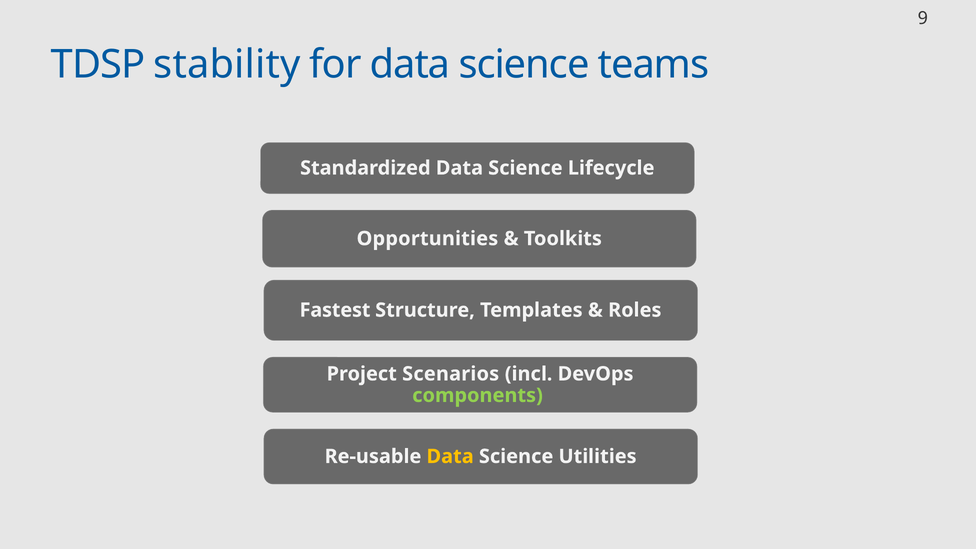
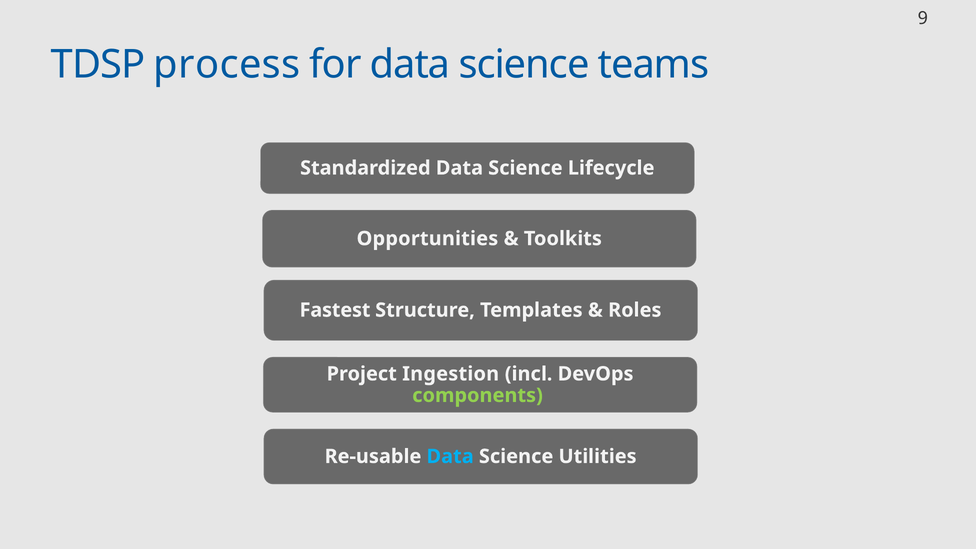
stability: stability -> process
Scenarios: Scenarios -> Ingestion
Data at (450, 456) colour: yellow -> light blue
